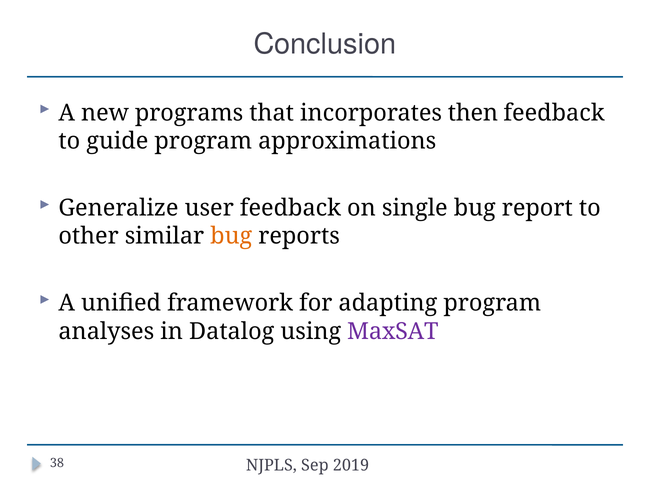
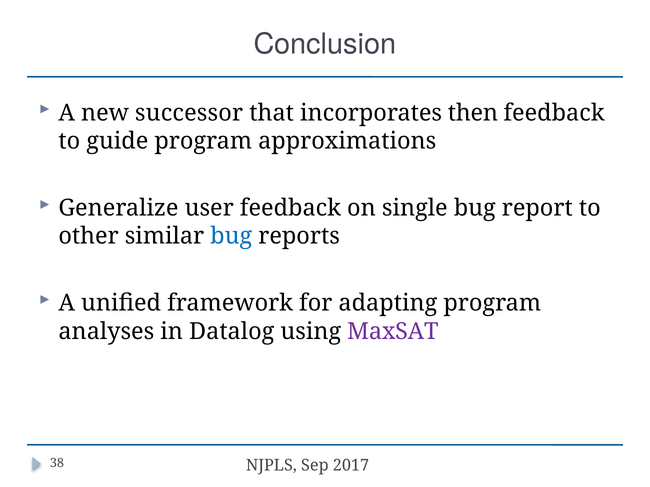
programs: programs -> successor
bug at (231, 236) colour: orange -> blue
2019: 2019 -> 2017
